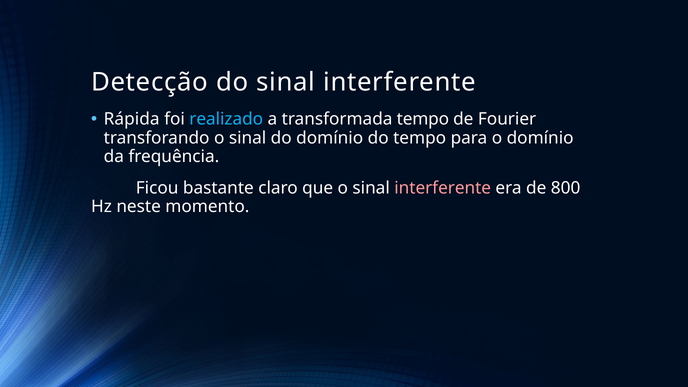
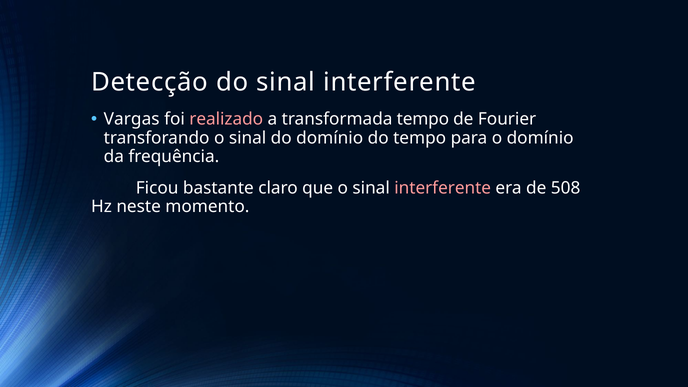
Rápida: Rápida -> Vargas
realizado colour: light blue -> pink
800: 800 -> 508
